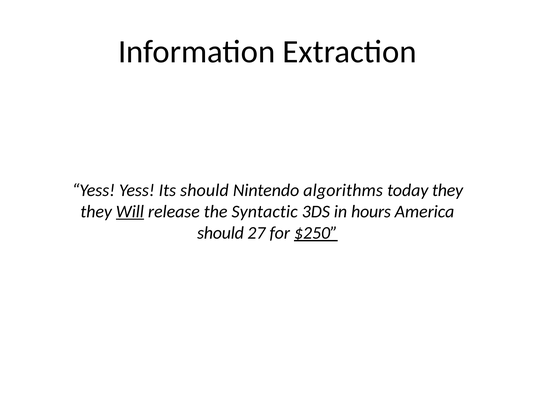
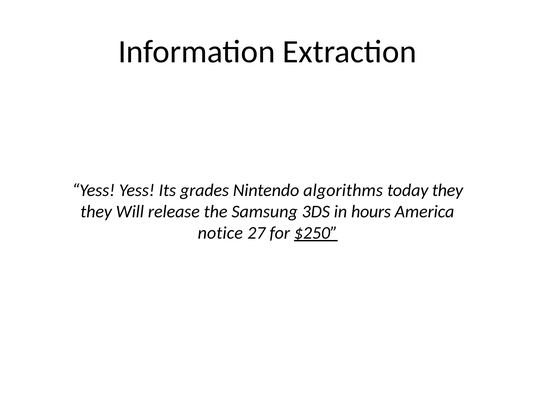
Its should: should -> grades
Will underline: present -> none
Syntactic: Syntactic -> Samsung
should at (220, 233): should -> notice
